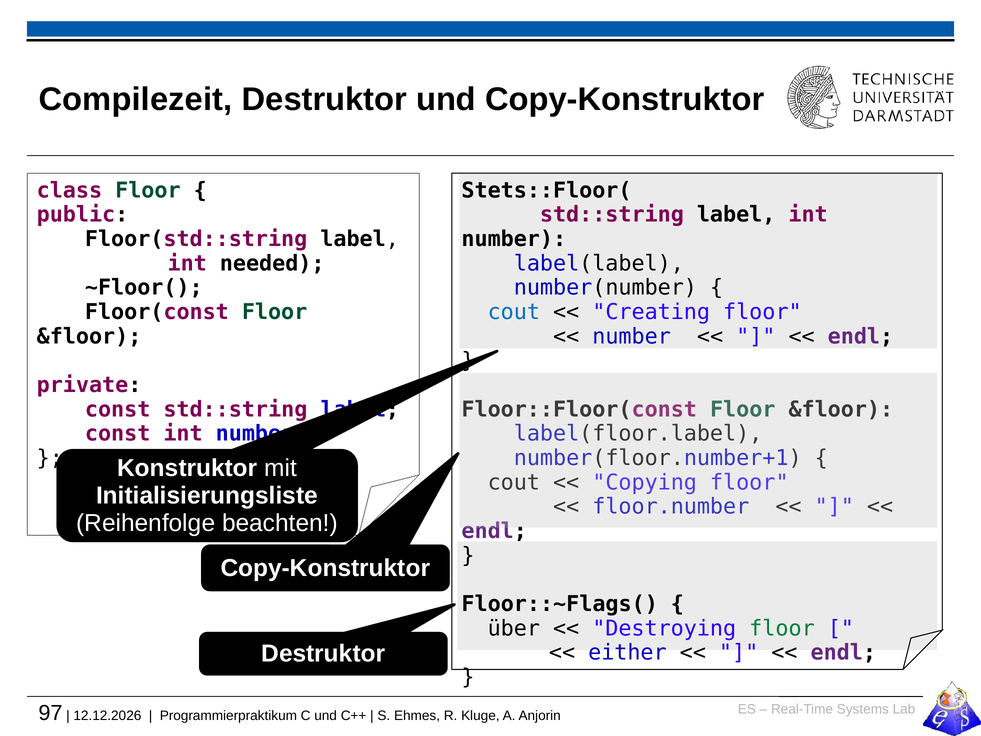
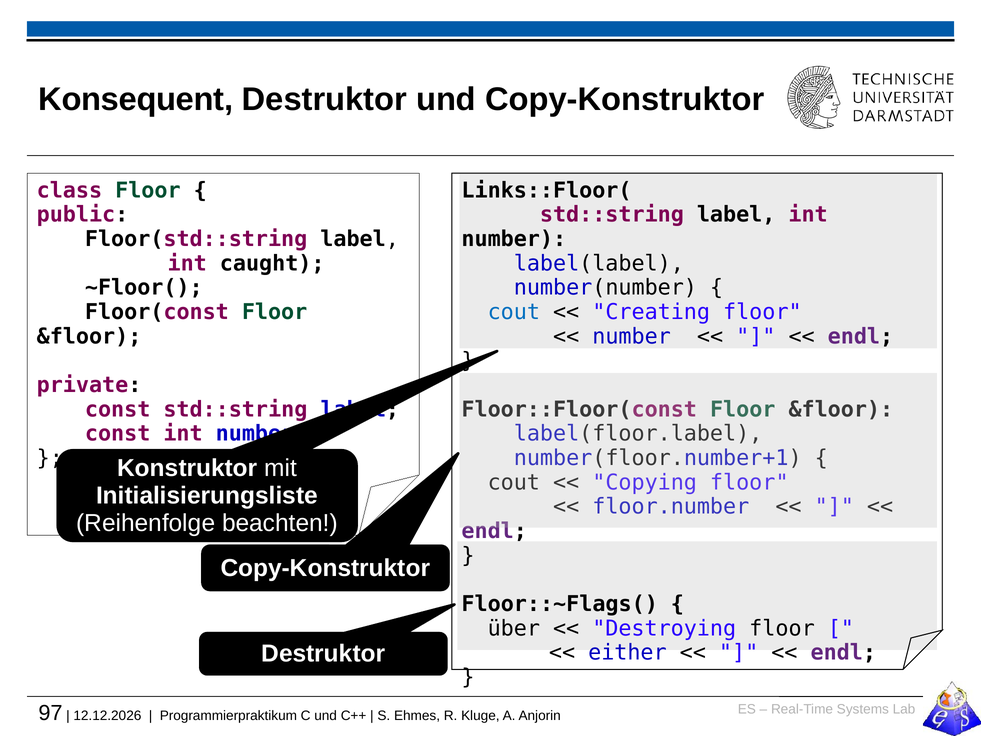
Compilezeit: Compilezeit -> Konsequent
Stets::Floor(: Stets::Floor( -> Links::Floor(
needed: needed -> caught
floor at (782, 628) colour: green -> black
